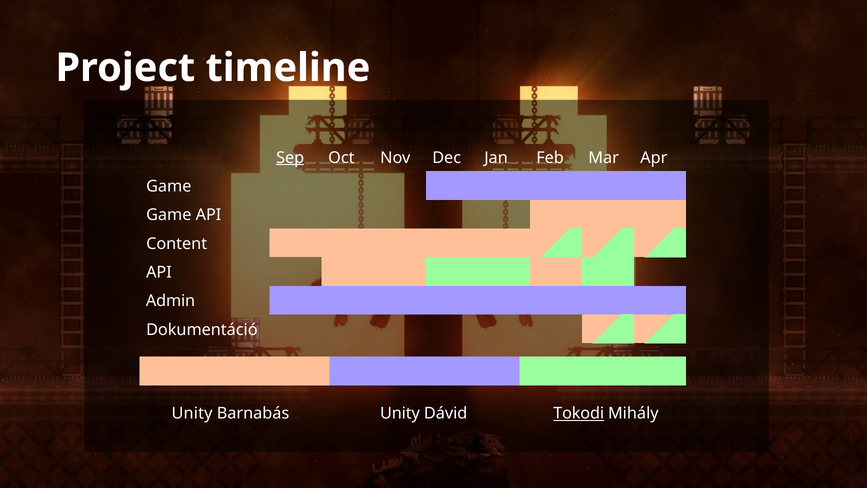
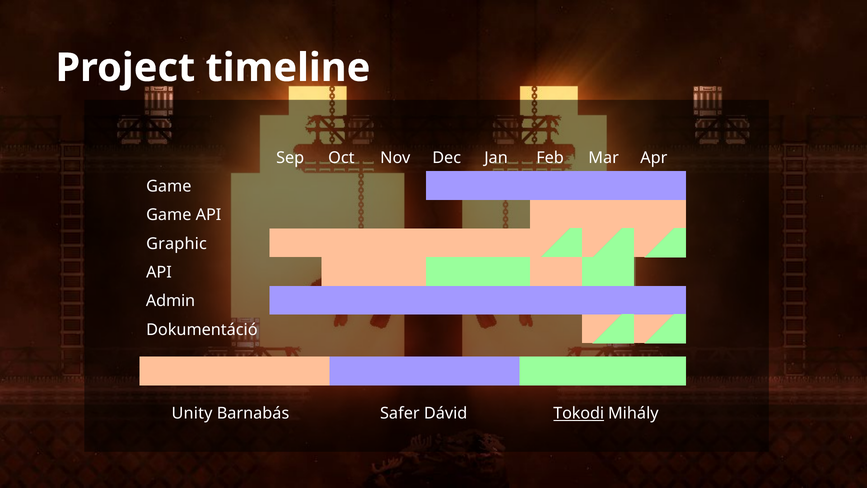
Sep underline: present -> none
Content: Content -> Graphic
Barnabás Unity: Unity -> Safer
